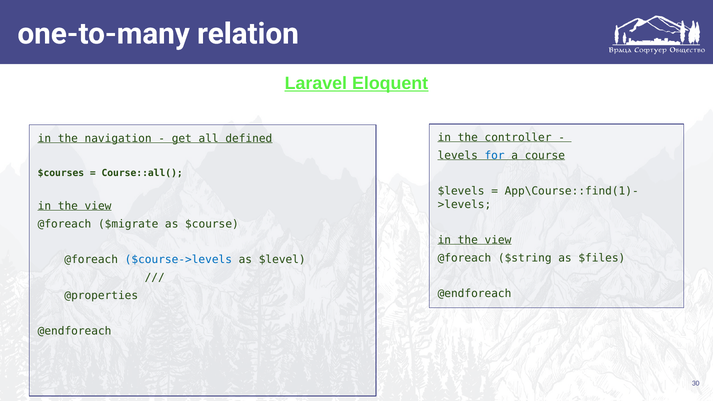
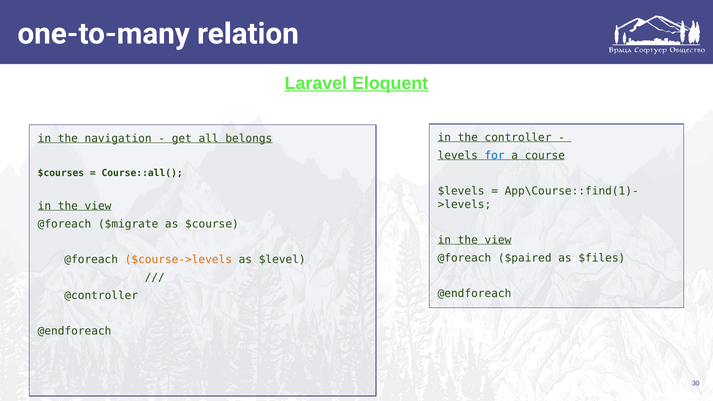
defined: defined -> belongs
$string: $string -> $paired
$course->levels colour: blue -> orange
@properties: @properties -> @controller
